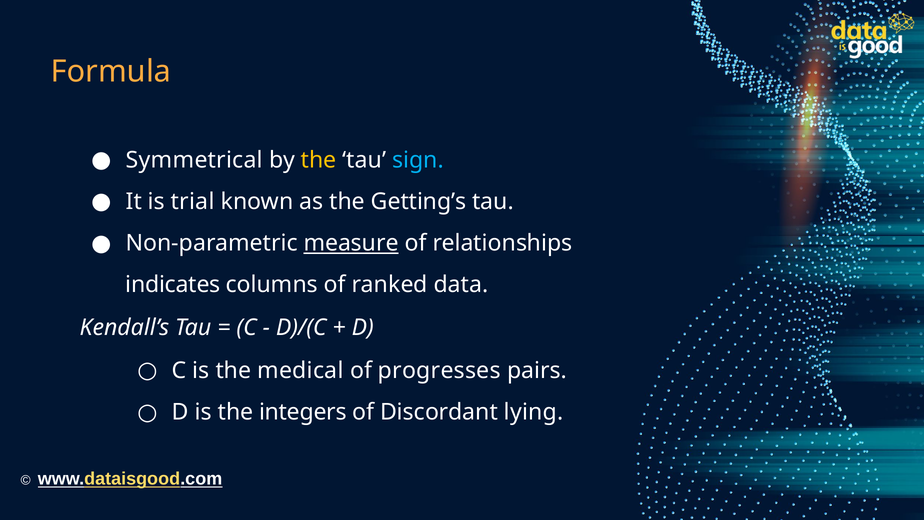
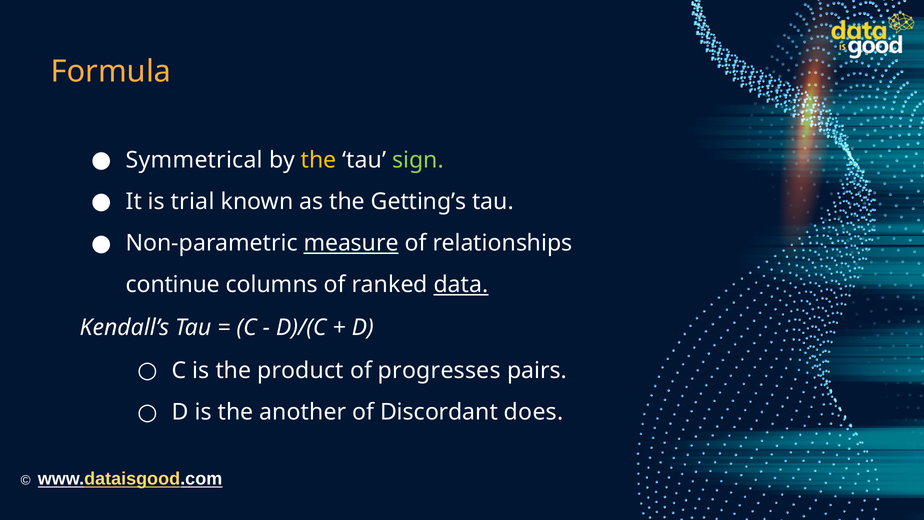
sign colour: light blue -> light green
indicates: indicates -> continue
data underline: none -> present
medical: medical -> product
integers: integers -> another
lying: lying -> does
